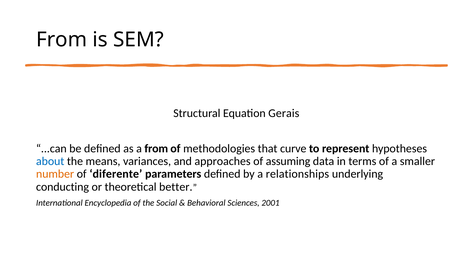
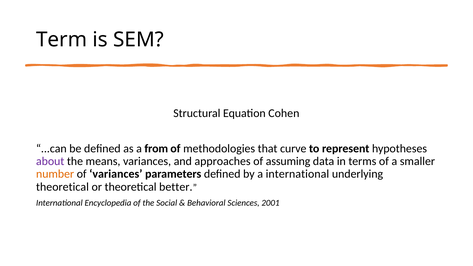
From at (62, 40): From -> Term
Gerais: Gerais -> Cohen
about colour: blue -> purple
of diferente: diferente -> variances
a relationships: relationships -> international
conducting at (63, 187): conducting -> theoretical
